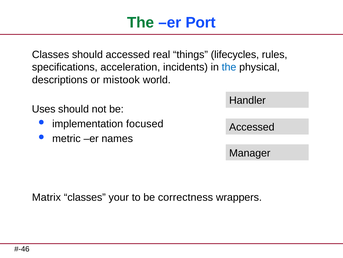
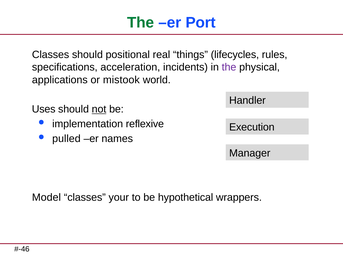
should accessed: accessed -> positional
the at (229, 67) colour: blue -> purple
descriptions: descriptions -> applications
not underline: none -> present
focused: focused -> reflexive
Accessed at (252, 127): Accessed -> Execution
metric: metric -> pulled
Matrix: Matrix -> Model
correctness: correctness -> hypothetical
